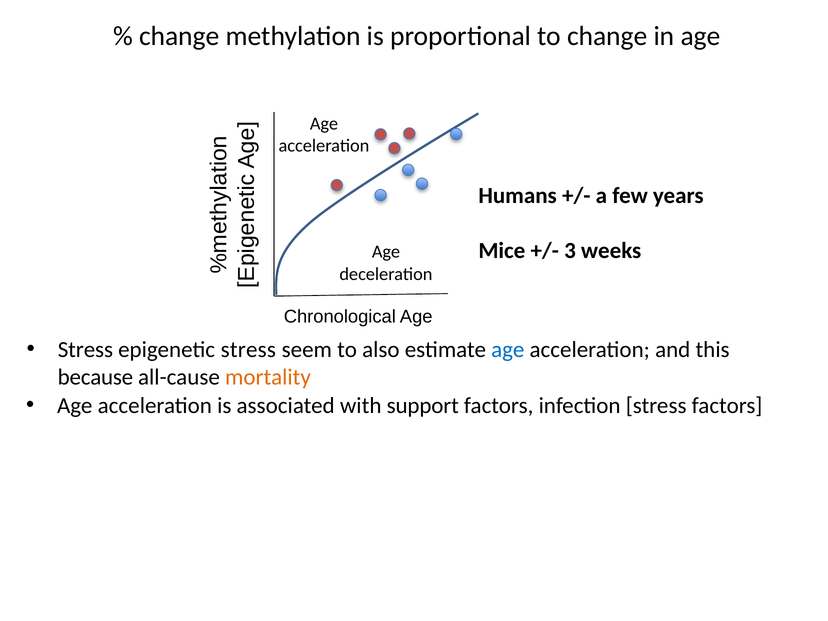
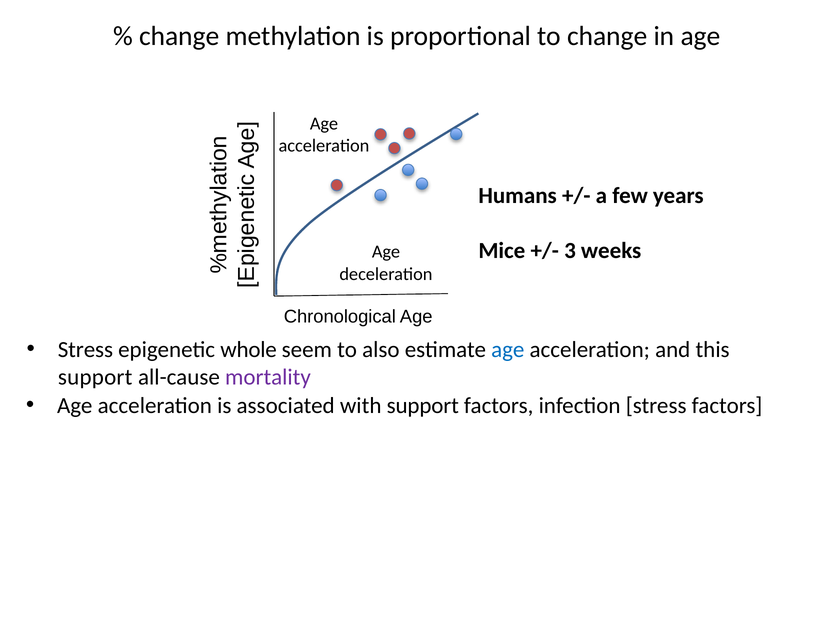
epigenetic stress: stress -> whole
because at (95, 377): because -> support
mortality colour: orange -> purple
